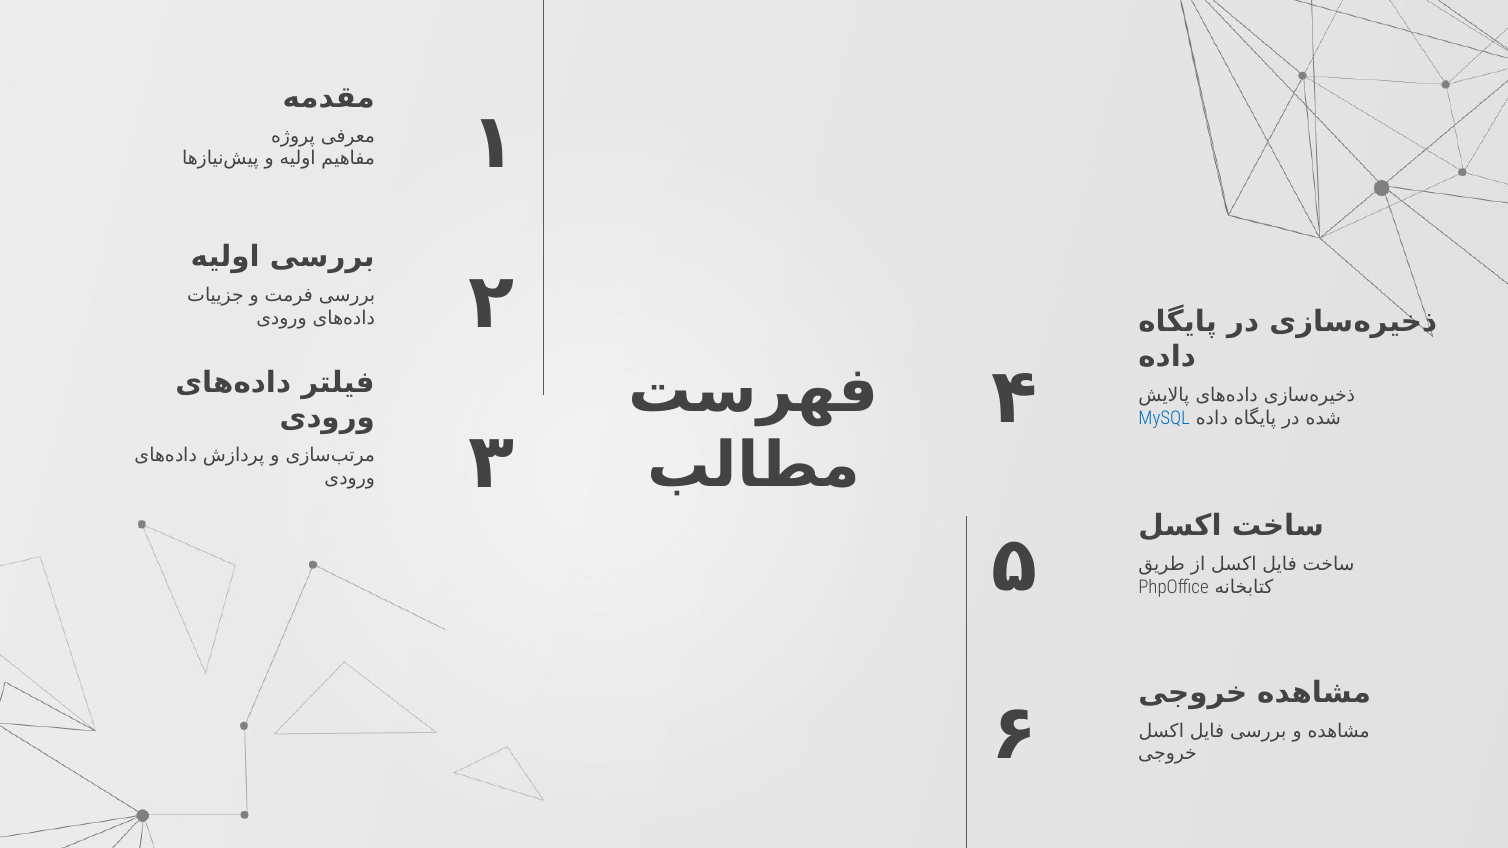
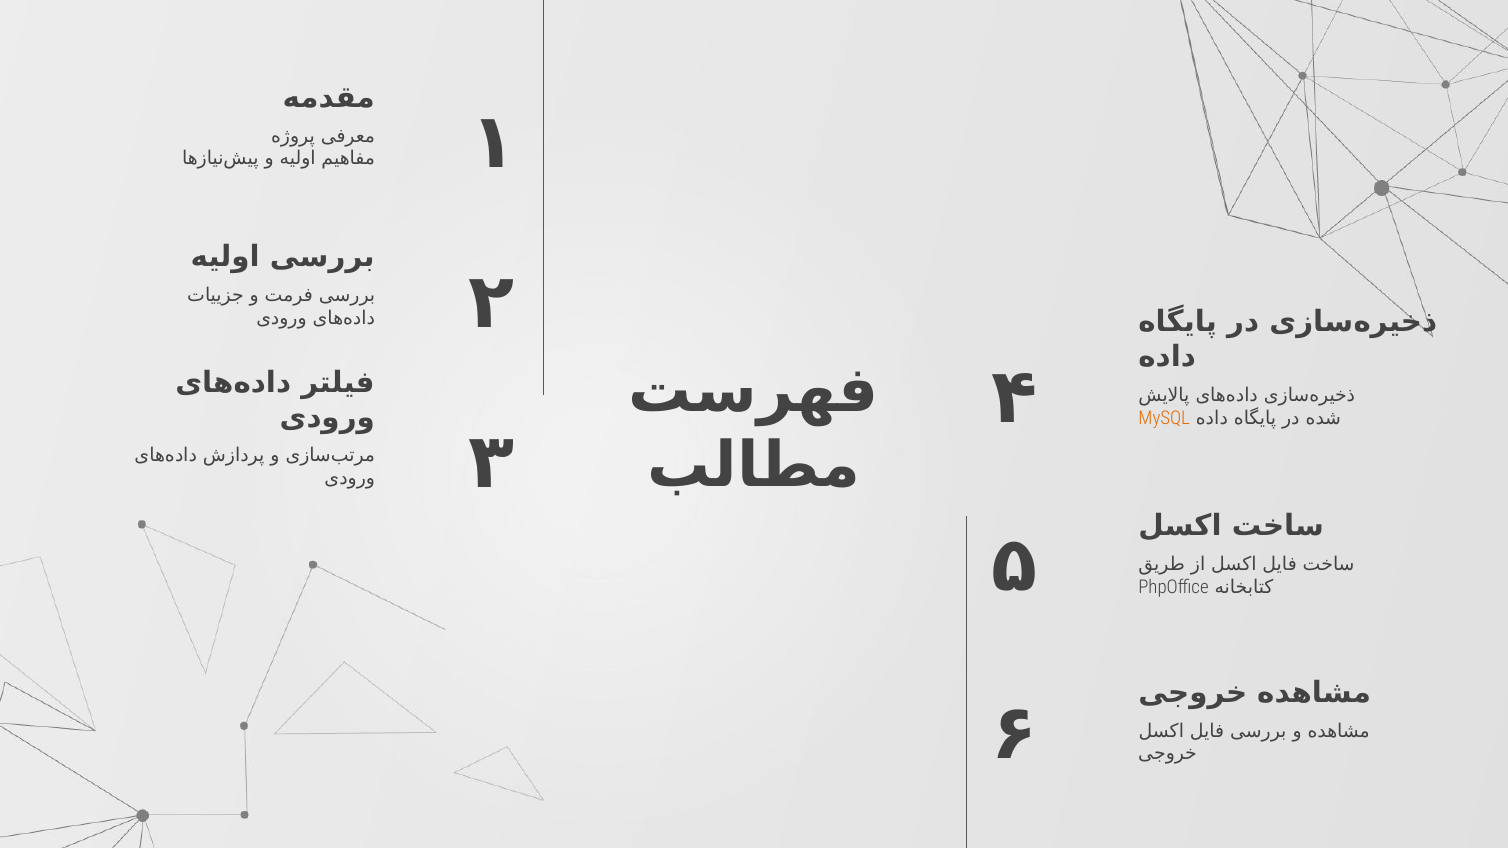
MySQL colour: blue -> orange
